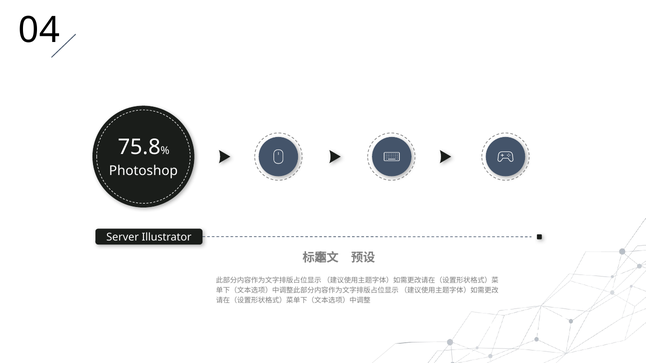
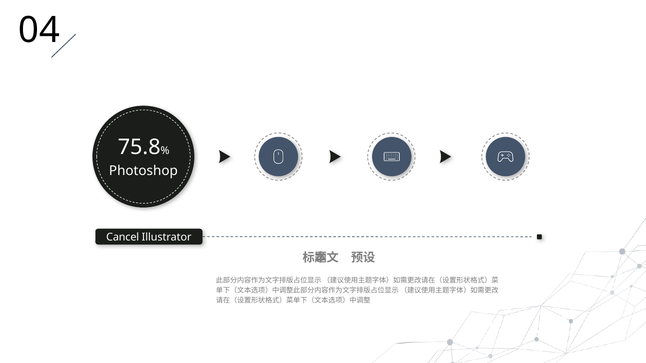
Server: Server -> Cancel
